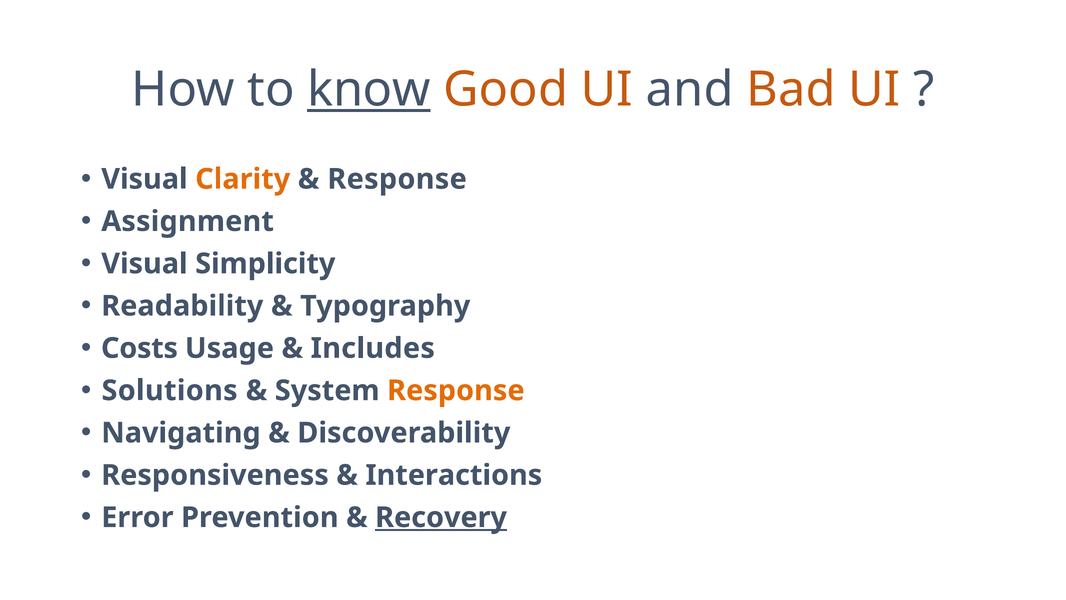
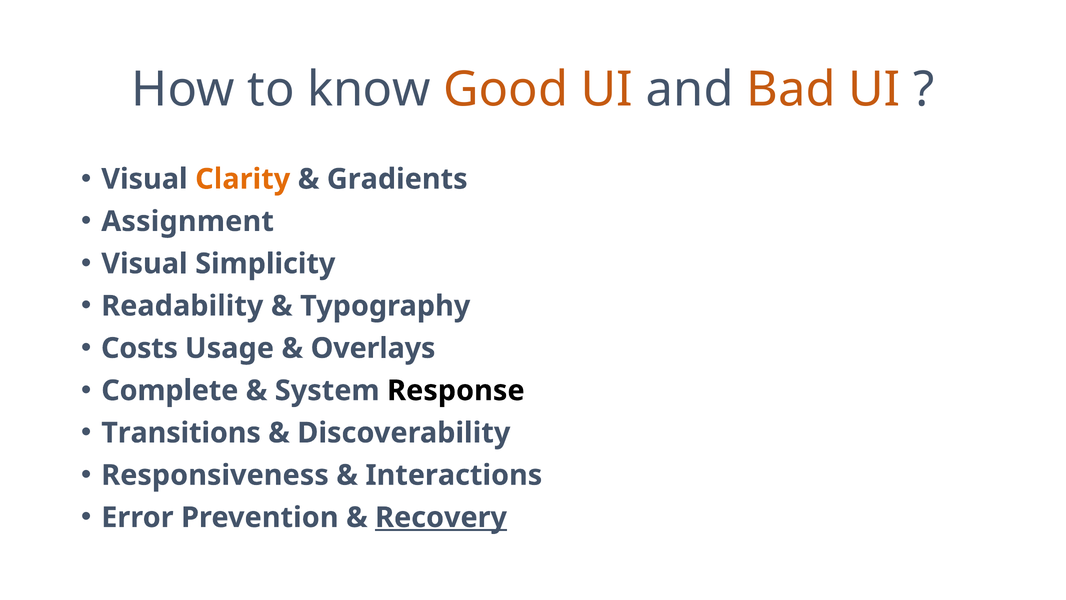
know underline: present -> none
Response at (397, 179): Response -> Gradients
Includes: Includes -> Overlays
Solutions: Solutions -> Complete
Response at (456, 390) colour: orange -> black
Navigating: Navigating -> Transitions
